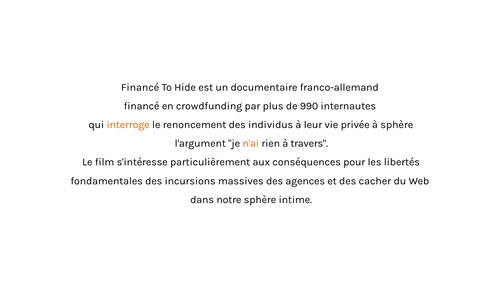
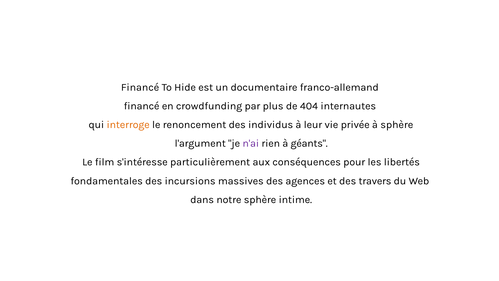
990: 990 -> 404
n'ai colour: orange -> purple
travers: travers -> géants
cacher: cacher -> travers
